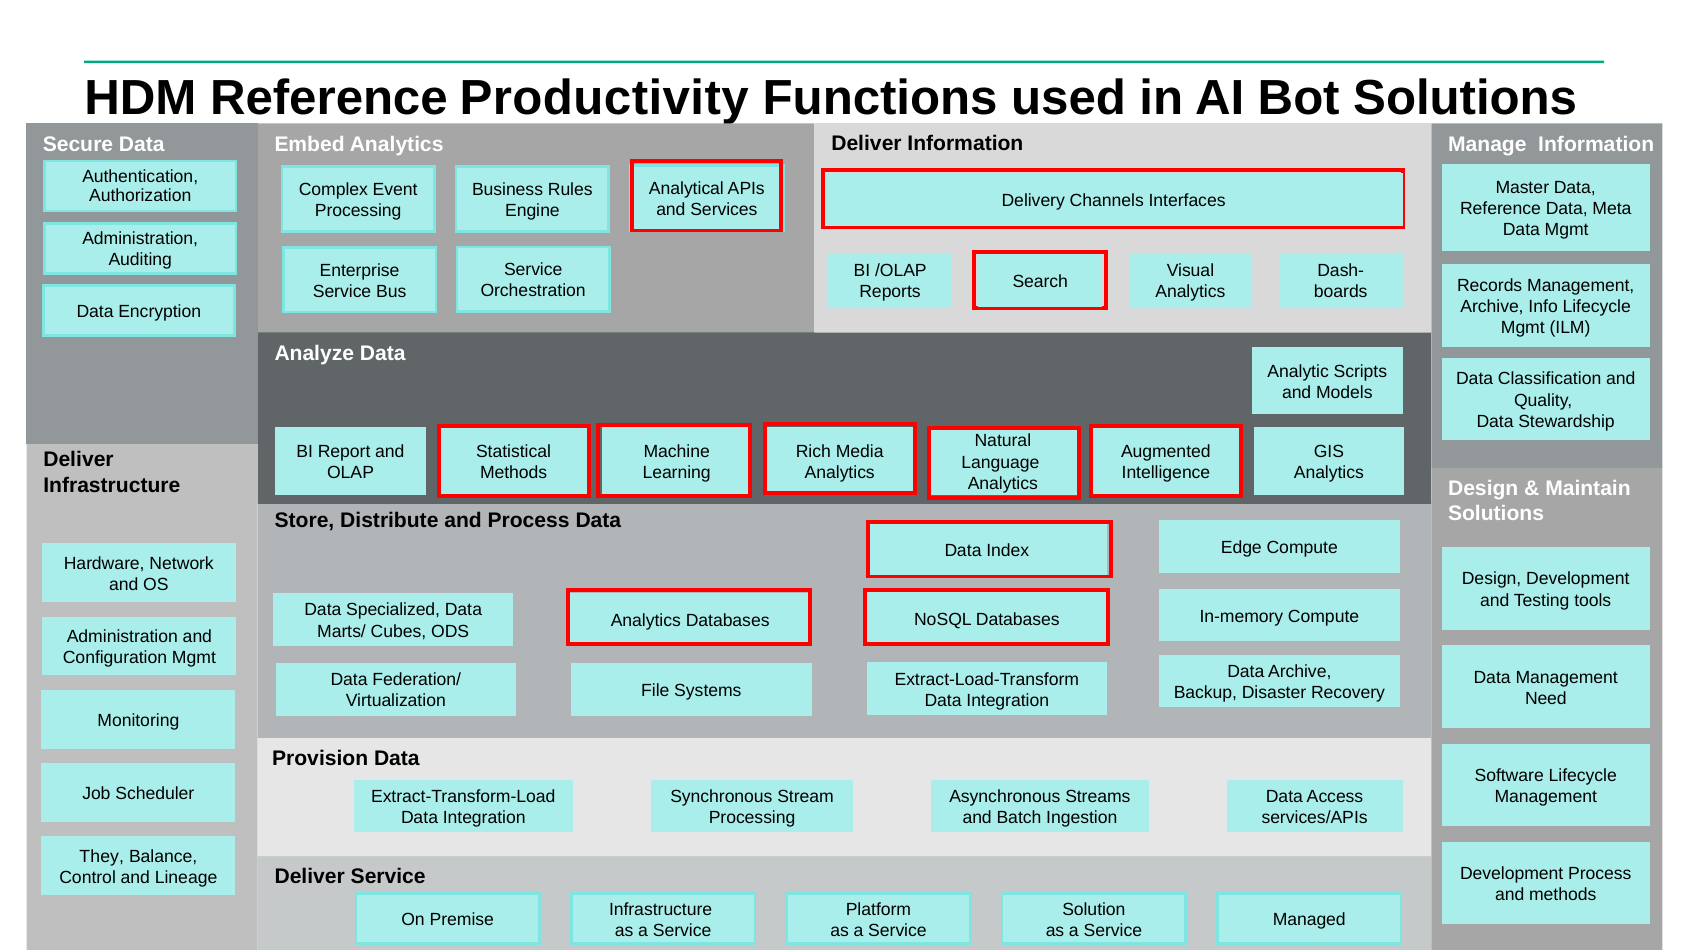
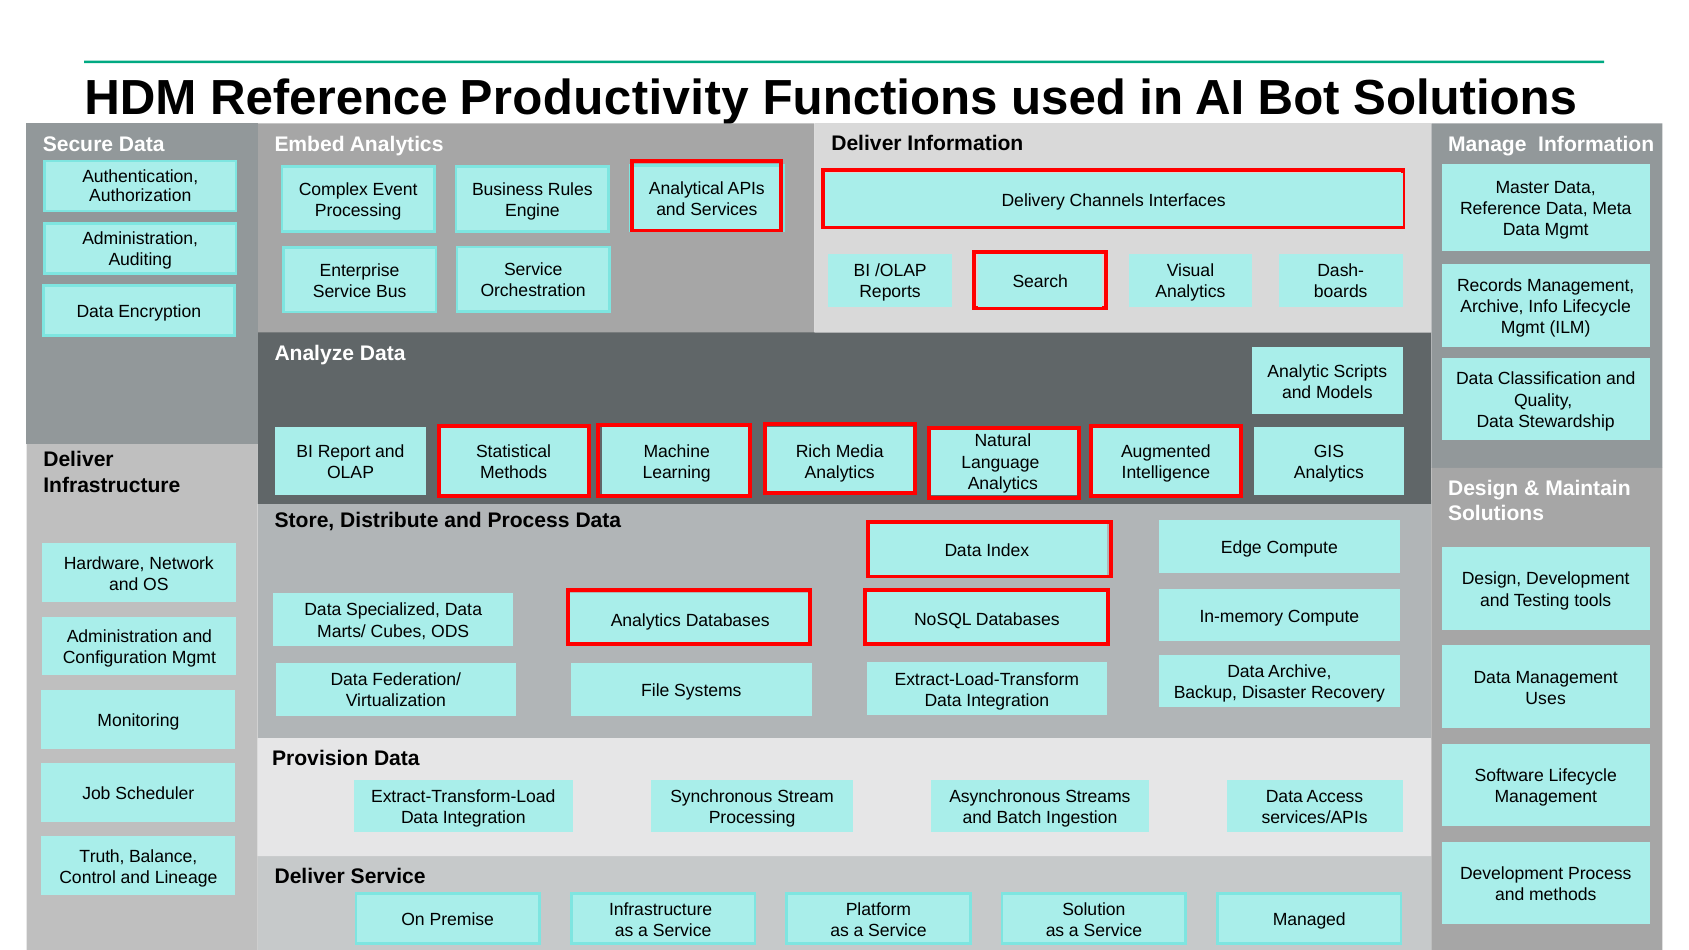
Need: Need -> Uses
They: They -> Truth
